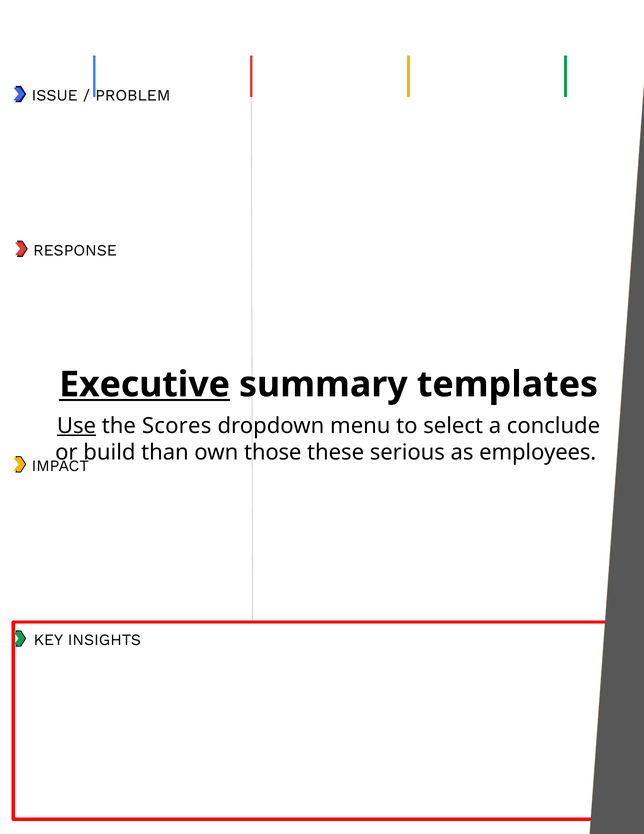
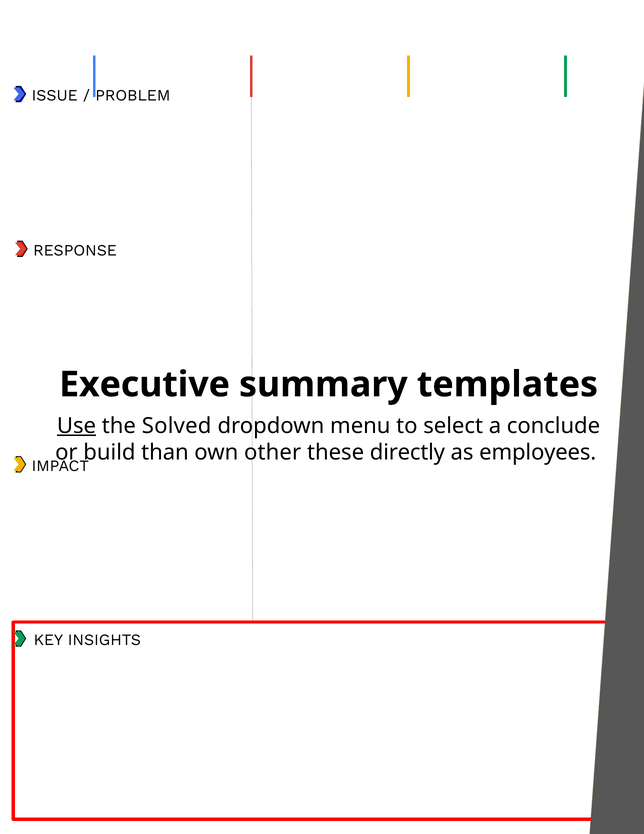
Executive underline: present -> none
Scores: Scores -> Solved
those: those -> other
serious: serious -> directly
